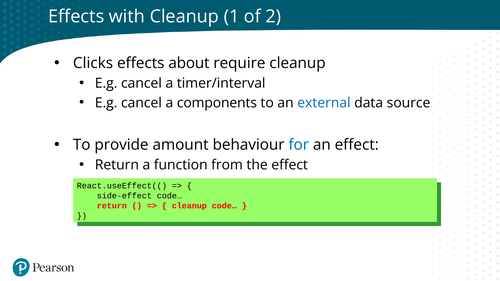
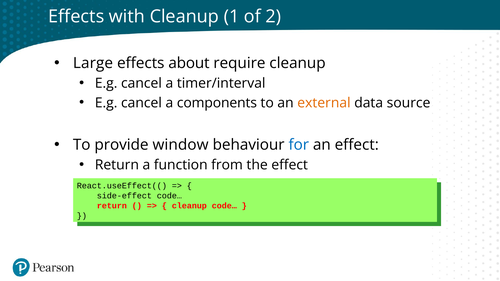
Clicks: Clicks -> Large
external colour: blue -> orange
amount: amount -> window
